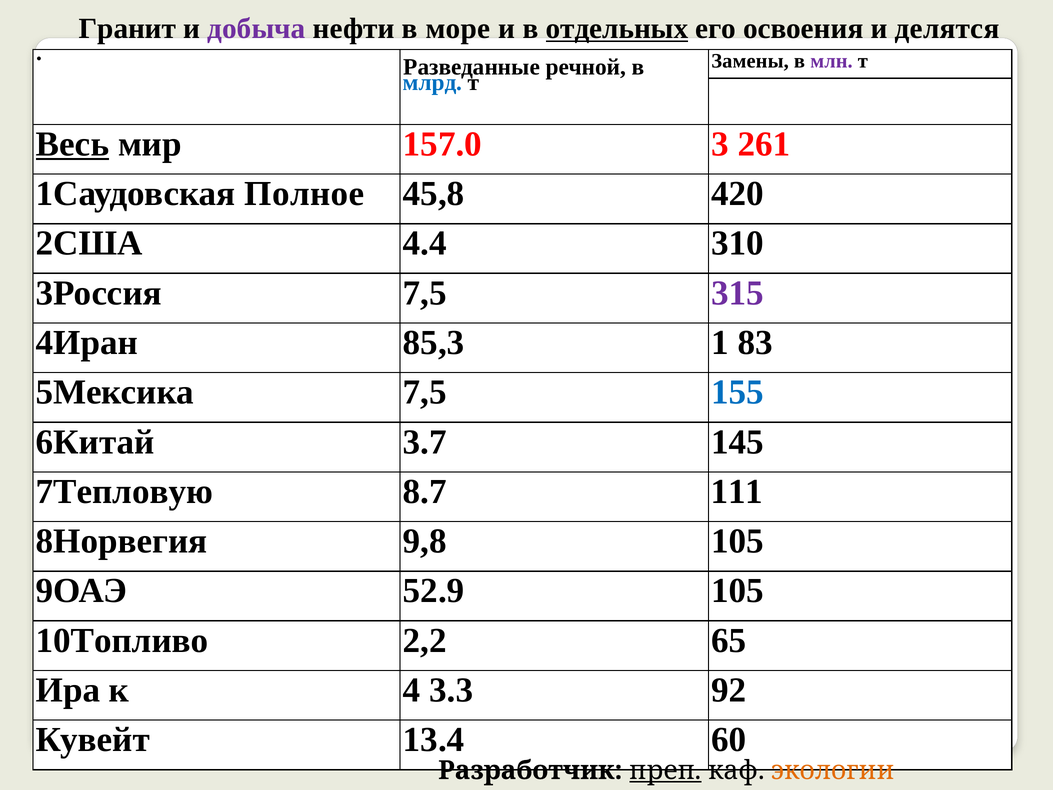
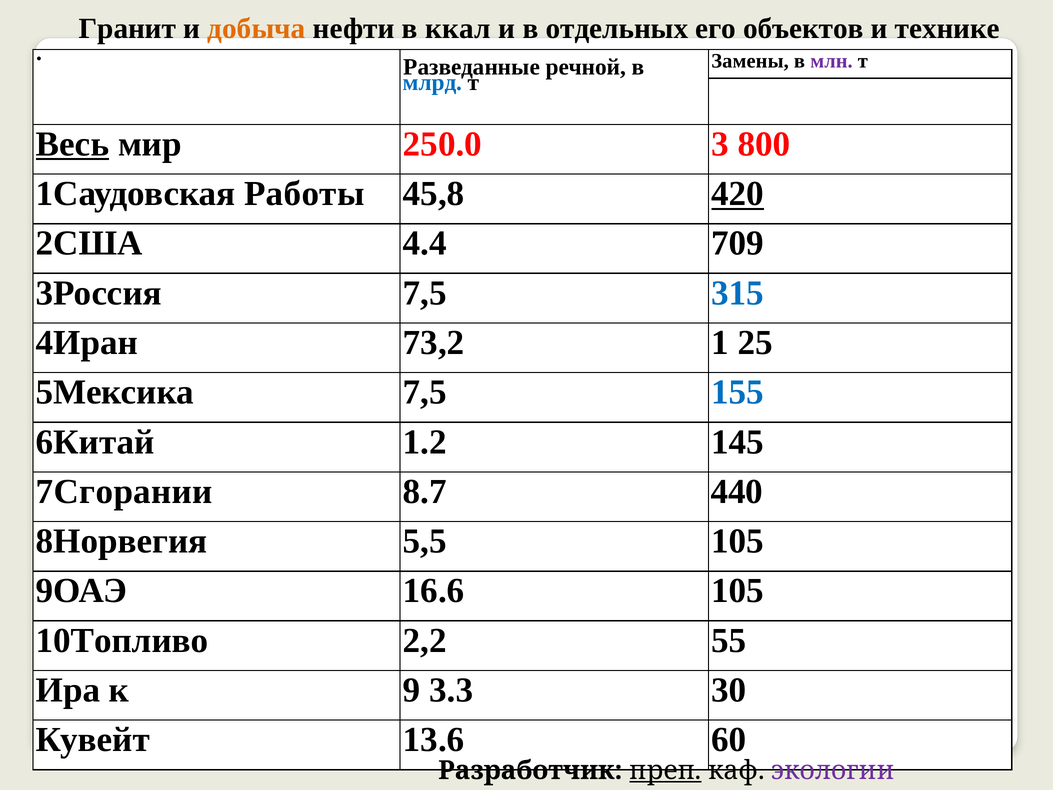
добыча colour: purple -> orange
море: море -> ккал
отдельных underline: present -> none
освоения: освоения -> объектов
делятся: делятся -> технике
157.0: 157.0 -> 250.0
261: 261 -> 800
Полное: Полное -> Работы
420 underline: none -> present
310: 310 -> 709
315 colour: purple -> blue
85,3: 85,3 -> 73,2
83: 83 -> 25
3.7: 3.7 -> 1.2
7Тепловую: 7Тепловую -> 7Сгорании
111: 111 -> 440
9,8: 9,8 -> 5,5
52.9: 52.9 -> 16.6
65: 65 -> 55
4: 4 -> 9
92: 92 -> 30
13.4: 13.4 -> 13.6
экологии colour: orange -> purple
